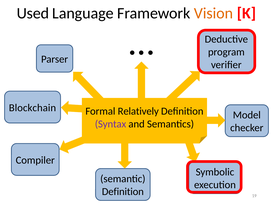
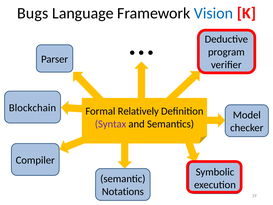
Used: Used -> Bugs
Vision colour: orange -> blue
Definition at (123, 191): Definition -> Notations
